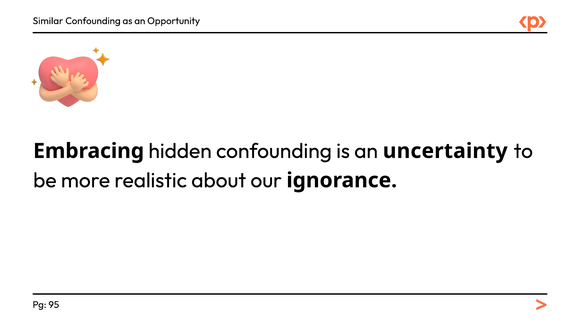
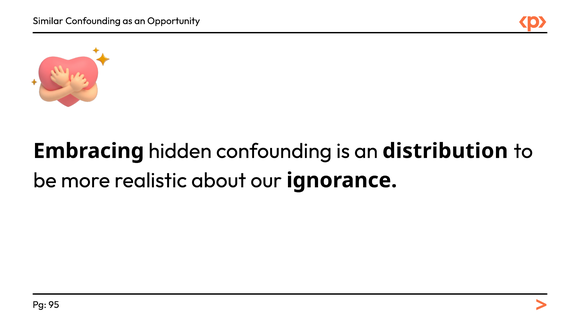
uncertainty: uncertainty -> distribution
